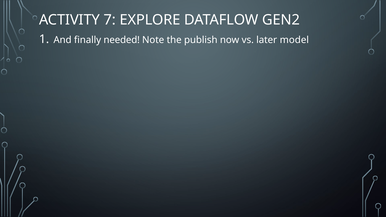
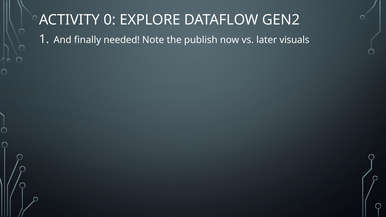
7: 7 -> 0
model: model -> visuals
